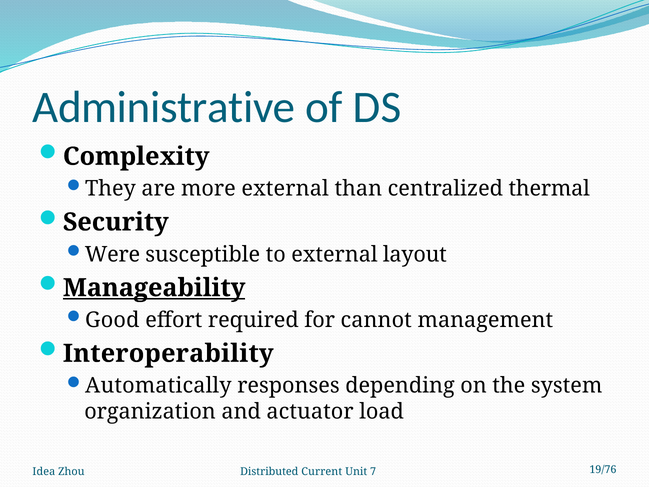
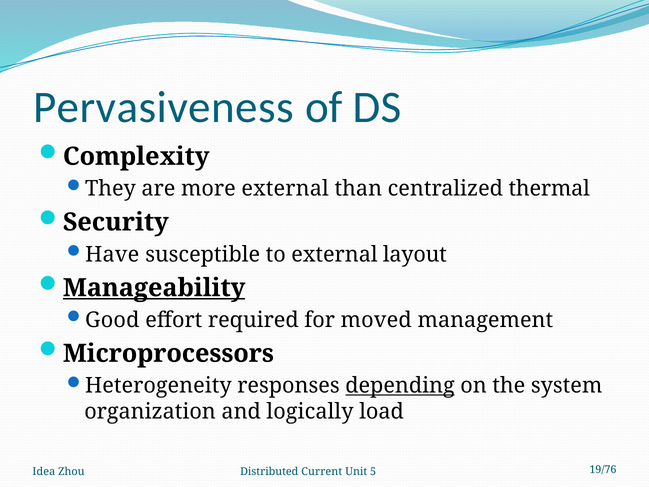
Administrative: Administrative -> Pervasiveness
Were: Were -> Have
cannot: cannot -> moved
Interoperability: Interoperability -> Microprocessors
Automatically: Automatically -> Heterogeneity
depending underline: none -> present
actuator: actuator -> logically
7: 7 -> 5
